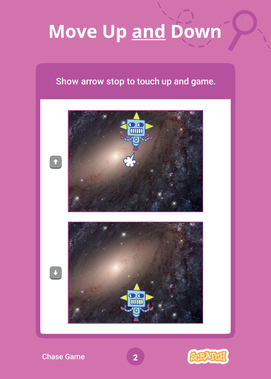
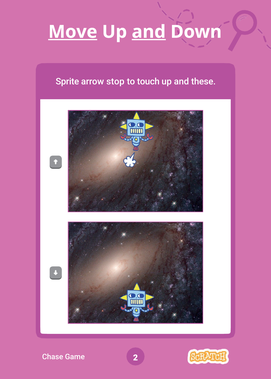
Move underline: none -> present
Show: Show -> Sprite
and game: game -> these
